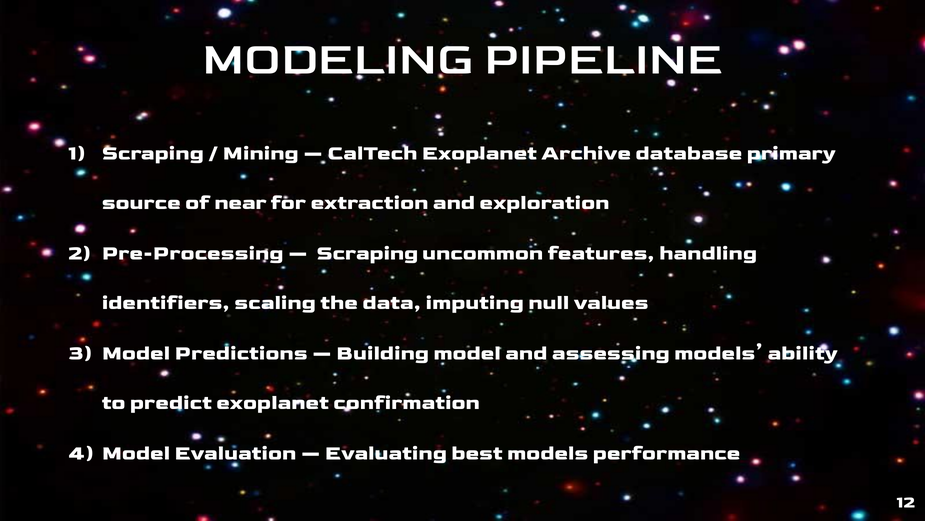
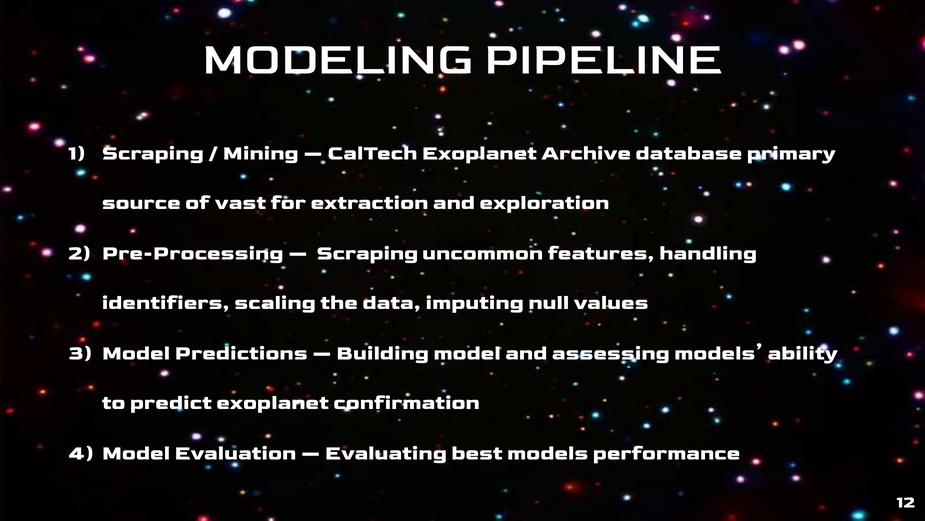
near: near -> vast
